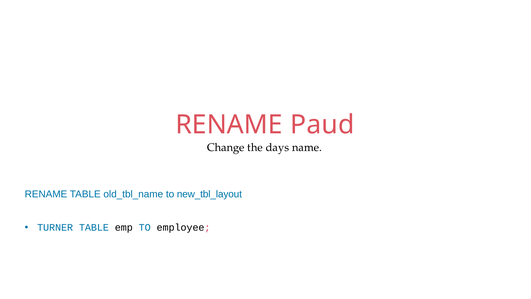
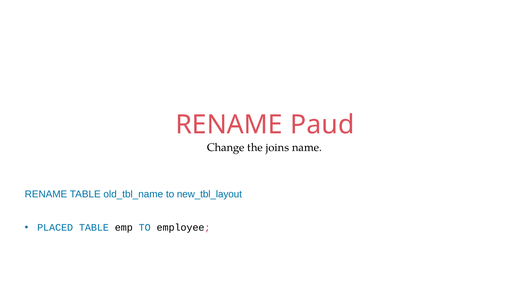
days: days -> joins
TURNER: TURNER -> PLACED
